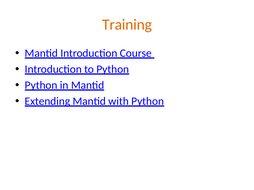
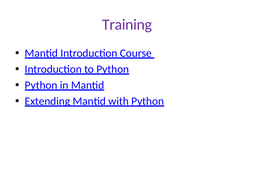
Training colour: orange -> purple
